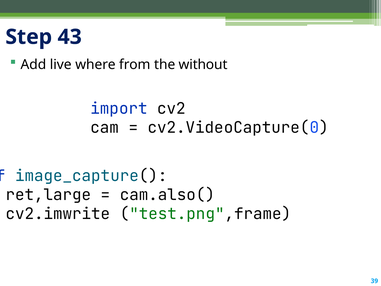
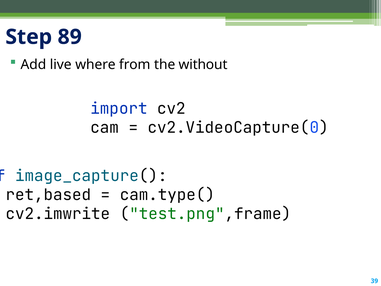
43: 43 -> 89
ret,large: ret,large -> ret,based
cam.also(: cam.also( -> cam.type(
